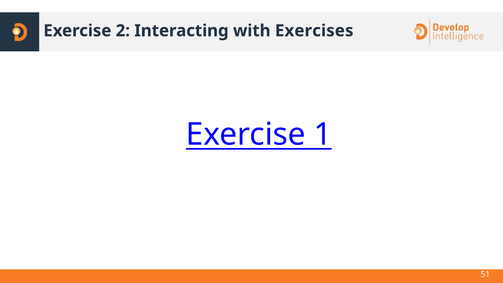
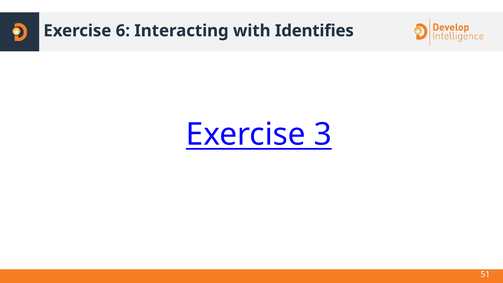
2: 2 -> 6
Exercises: Exercises -> Identifies
1: 1 -> 3
